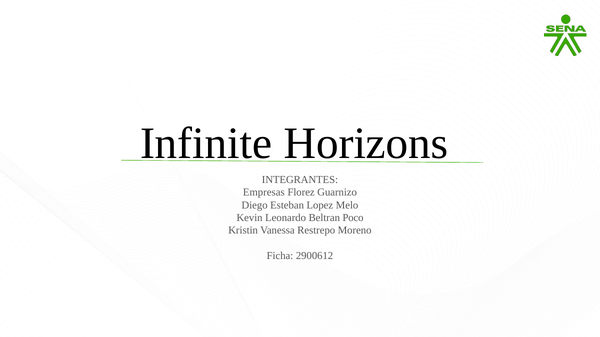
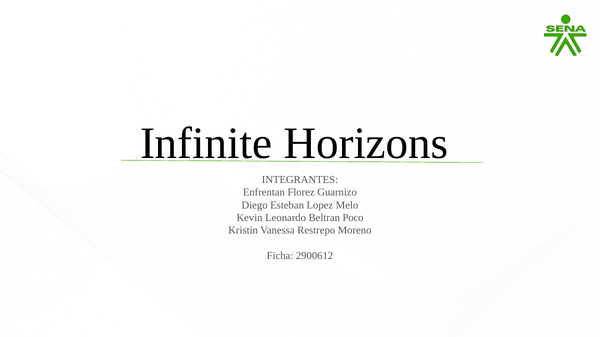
Empresas: Empresas -> Enfrentan
